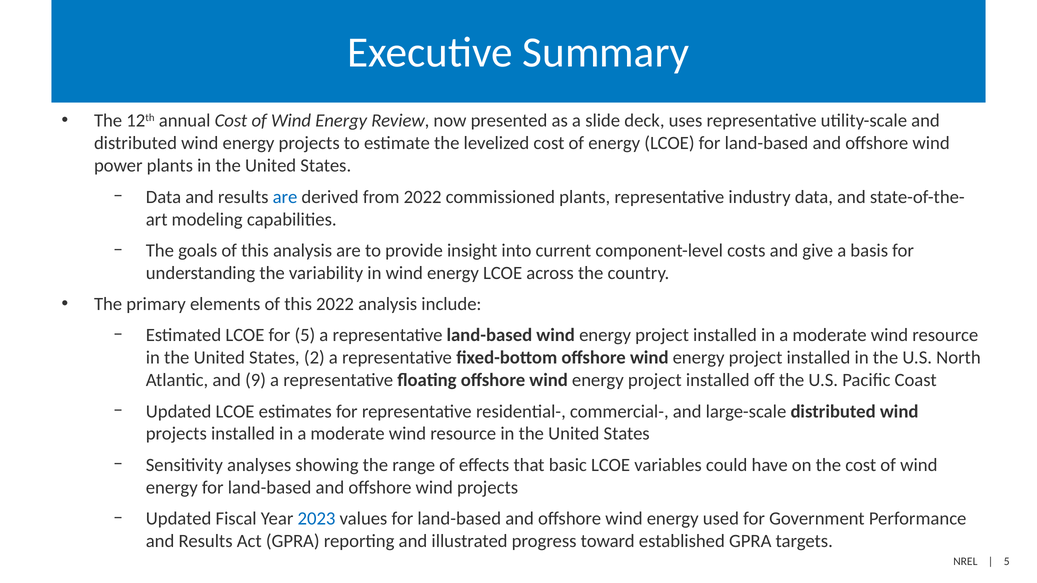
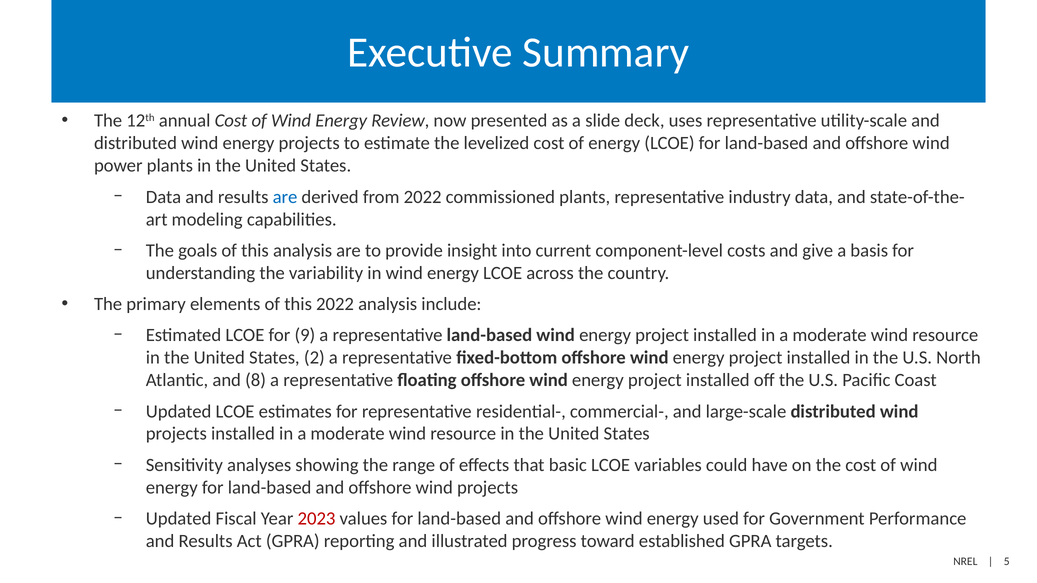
for 5: 5 -> 9
9: 9 -> 8
2023 colour: blue -> red
